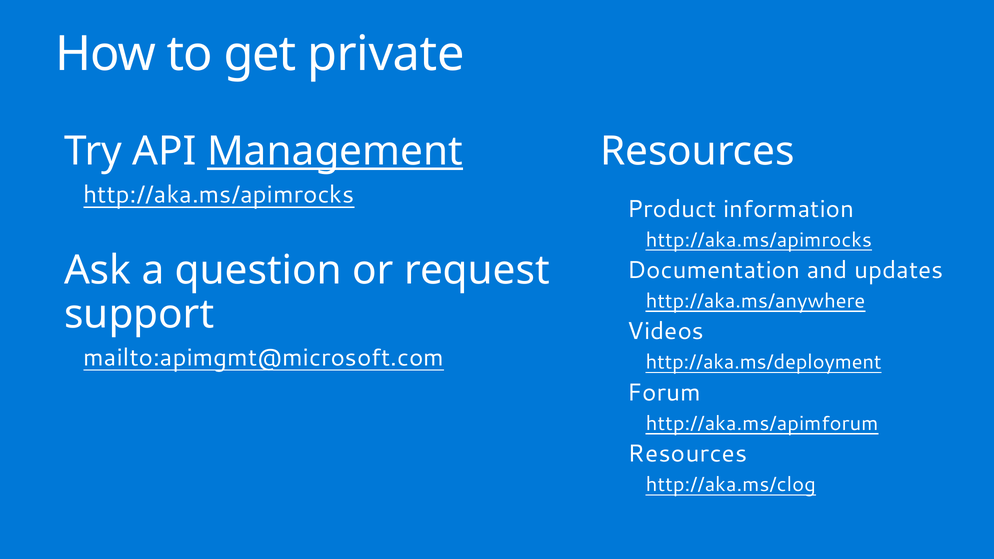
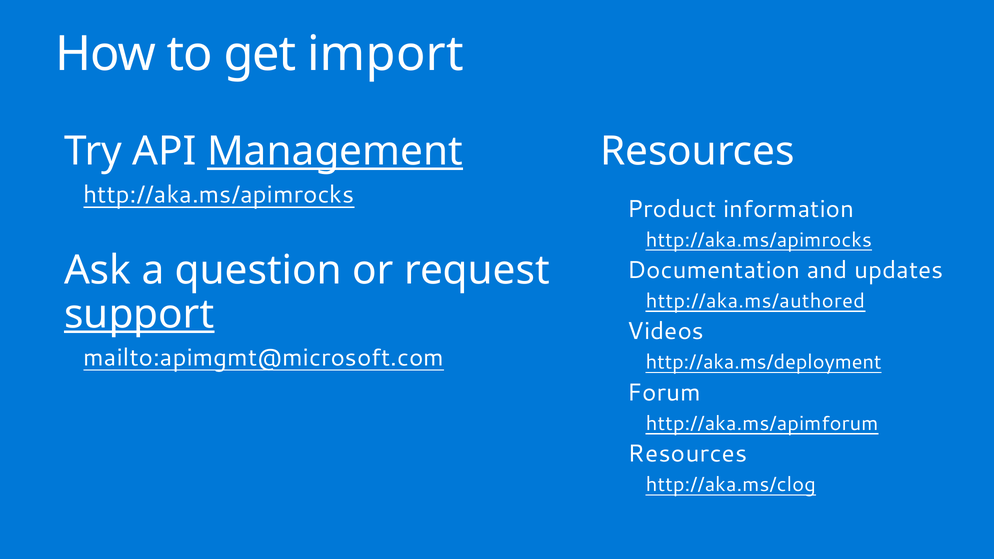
private: private -> import
http://aka.ms/anywhere: http://aka.ms/anywhere -> http://aka.ms/authored
support underline: none -> present
